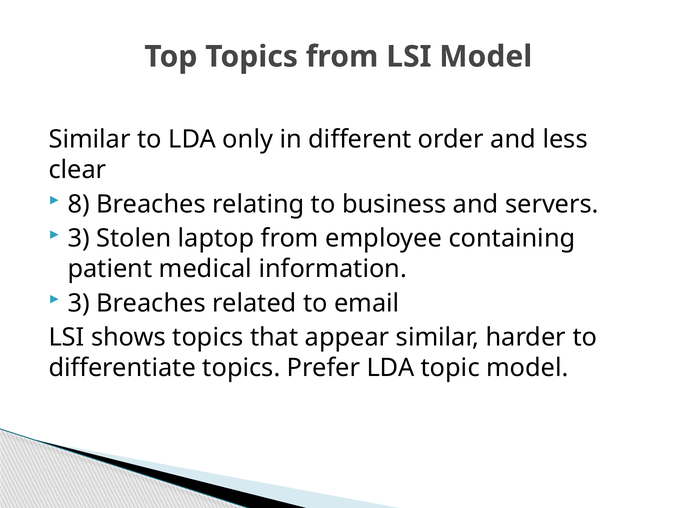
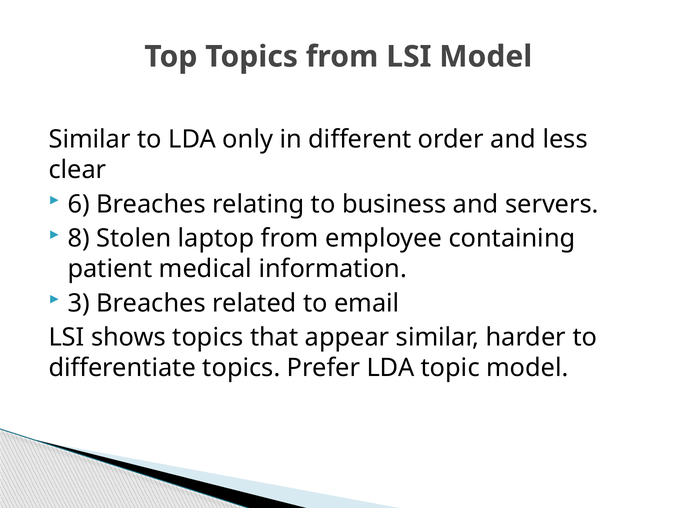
8: 8 -> 6
3 at (79, 238): 3 -> 8
